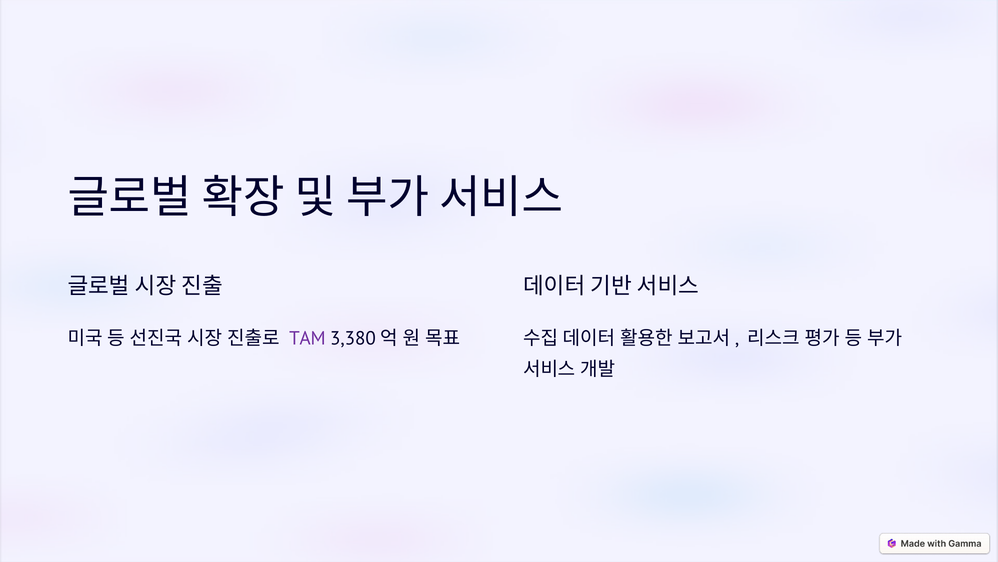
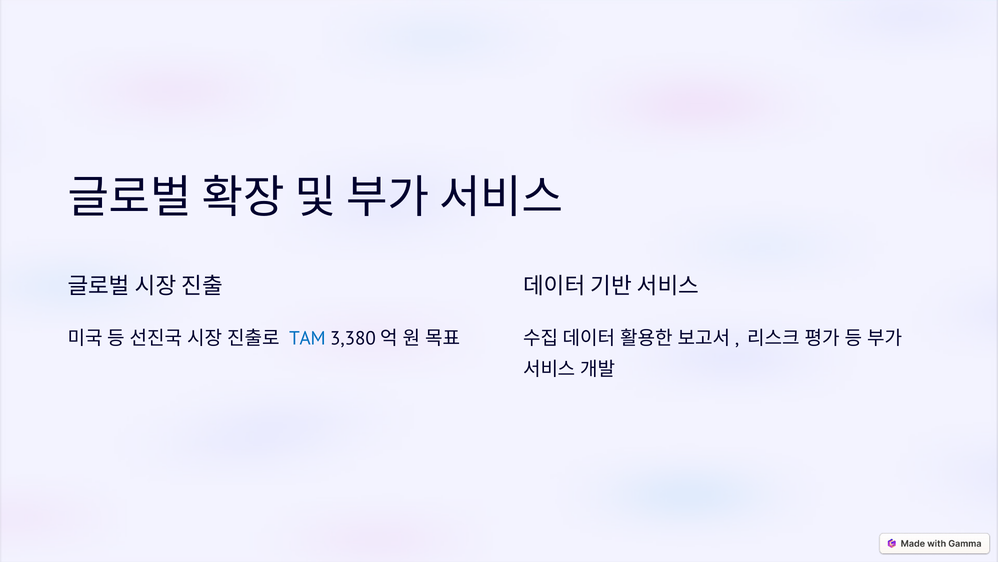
TAM colour: purple -> blue
